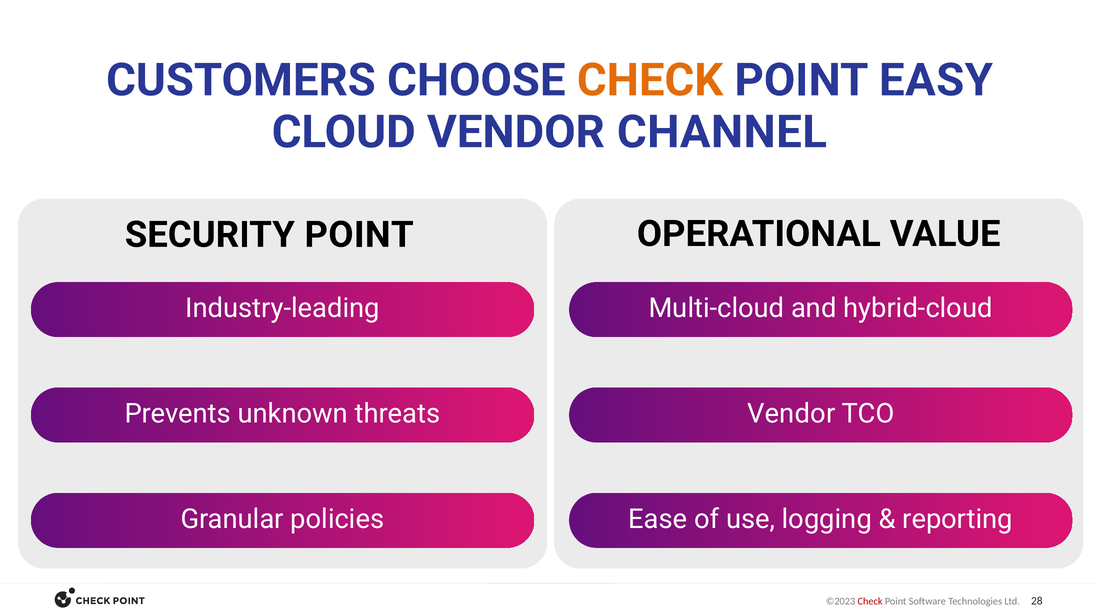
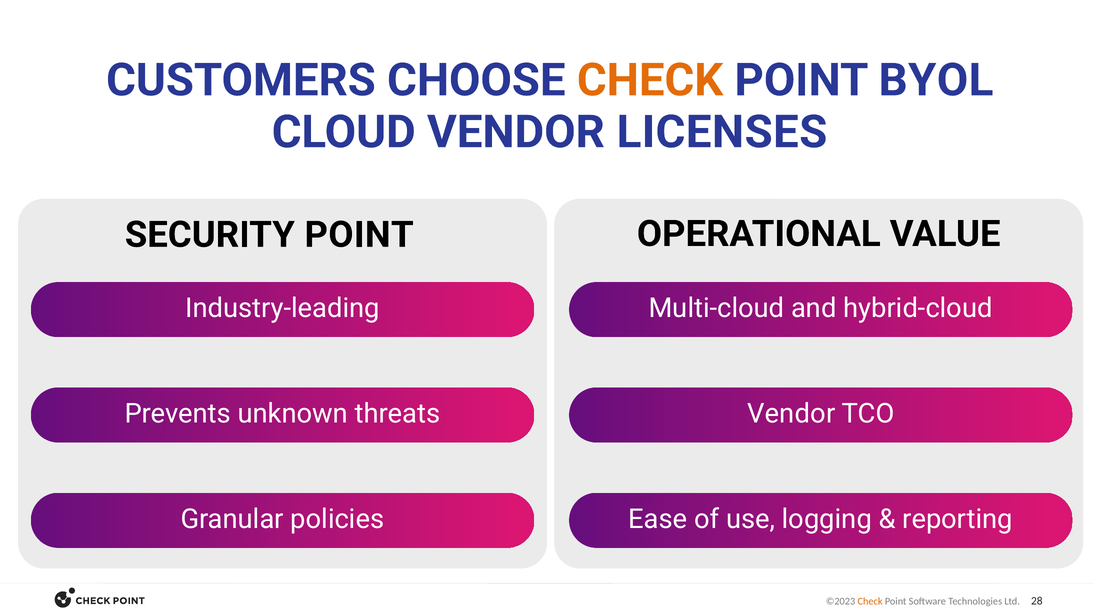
EASY: EASY -> BYOL
CHANNEL: CHANNEL -> LICENSES
Check at (870, 602) colour: red -> orange
